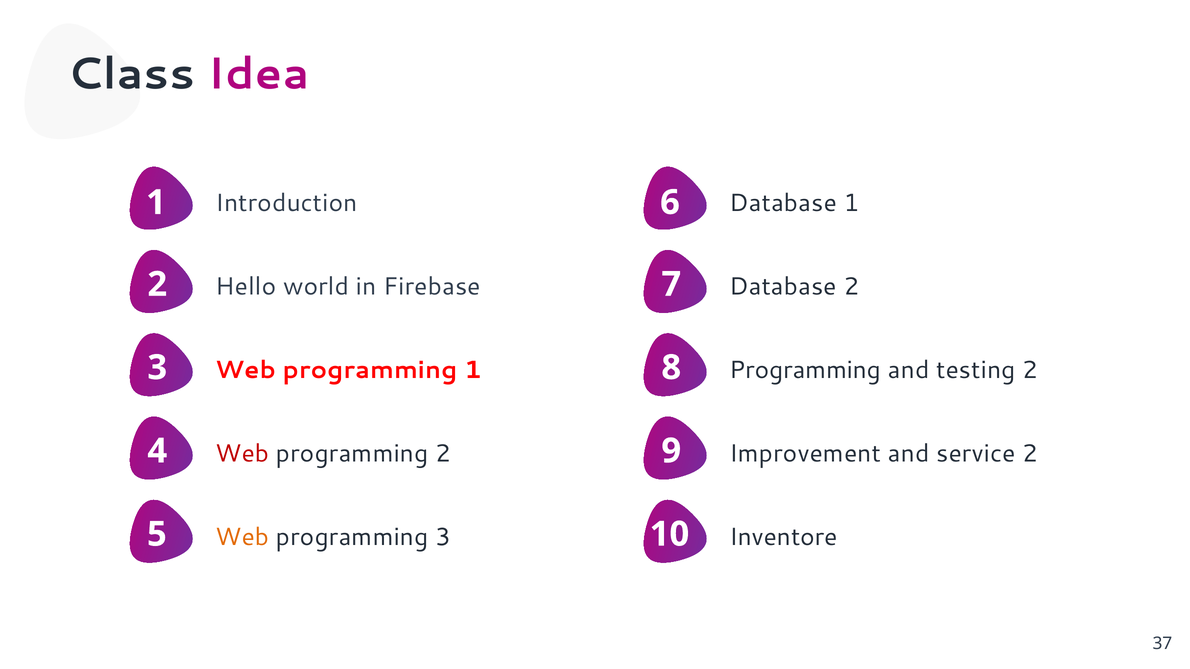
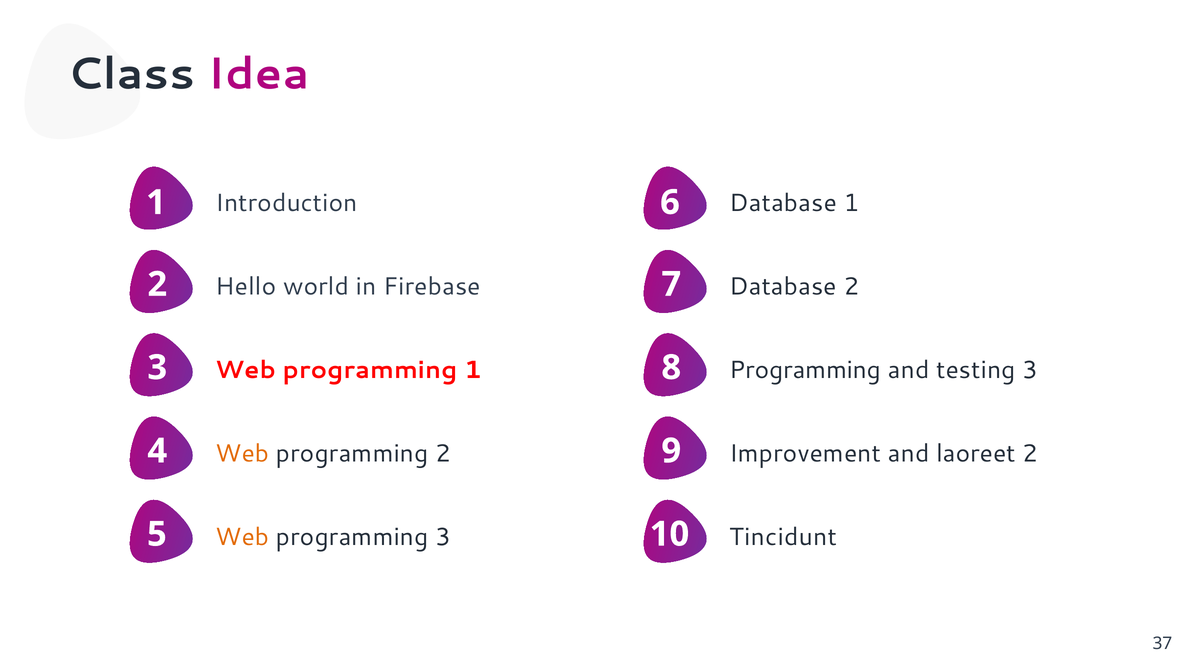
testing 2: 2 -> 3
Web at (242, 454) colour: red -> orange
service: service -> laoreet
Inventore: Inventore -> Tincidunt
